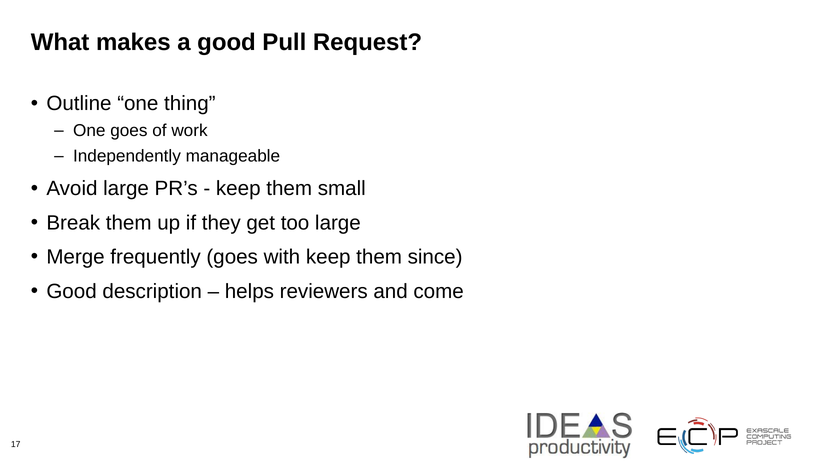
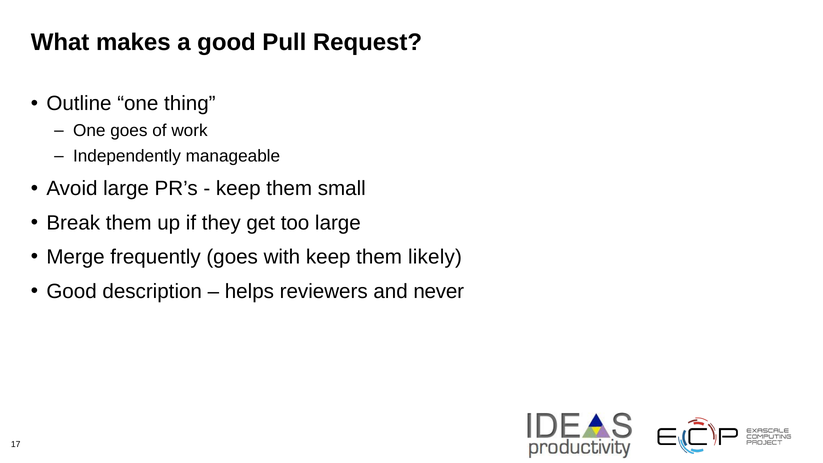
since: since -> likely
come: come -> never
